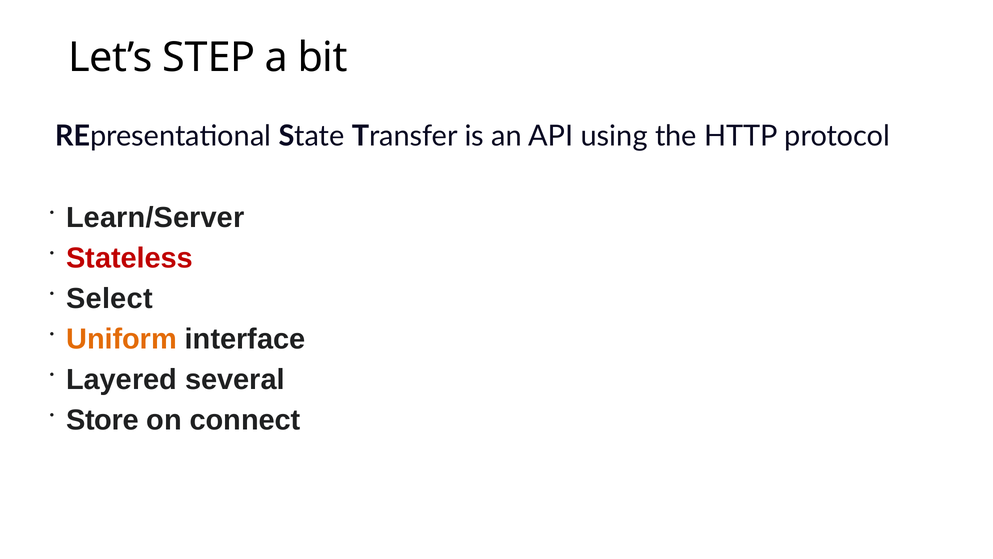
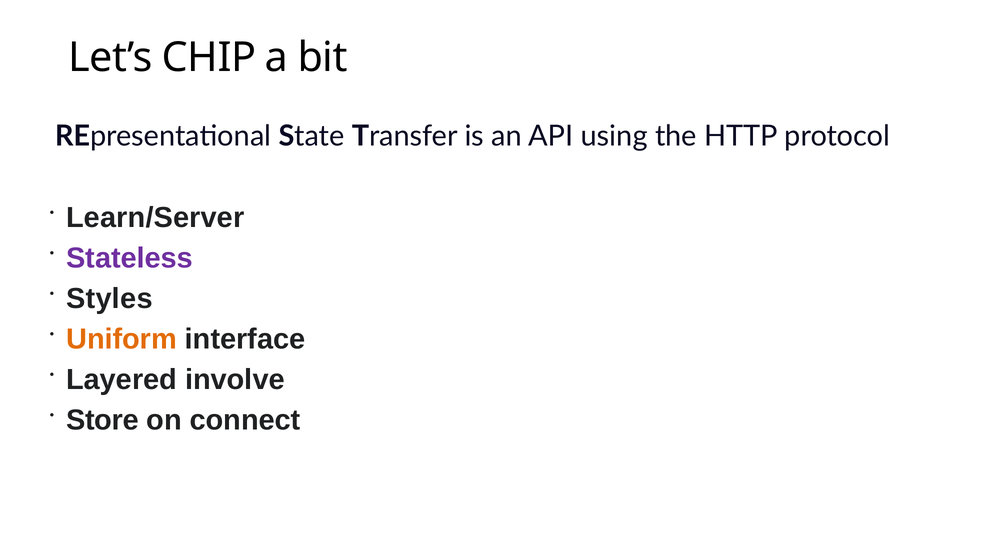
STEP: STEP -> CHIP
Stateless colour: red -> purple
Select: Select -> Styles
several: several -> involve
